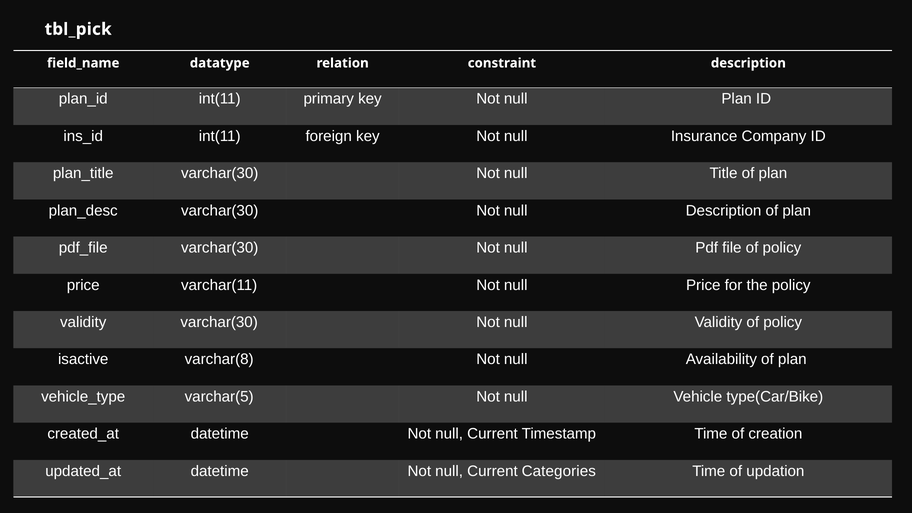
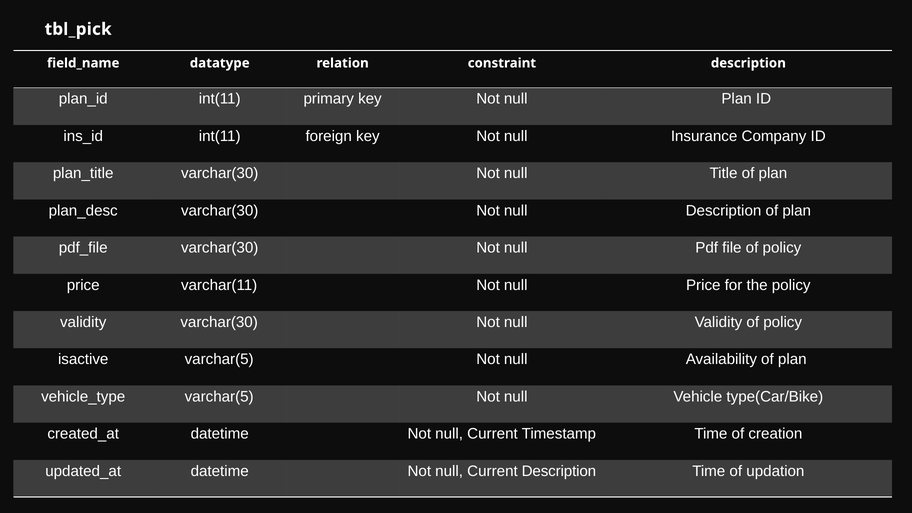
isactive varchar(8: varchar(8 -> varchar(5
Current Categories: Categories -> Description
